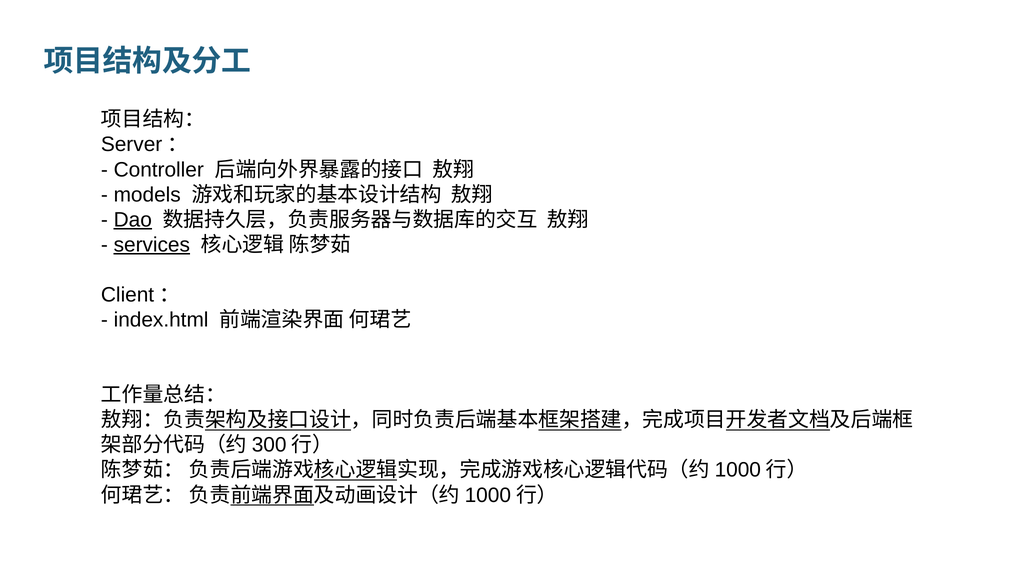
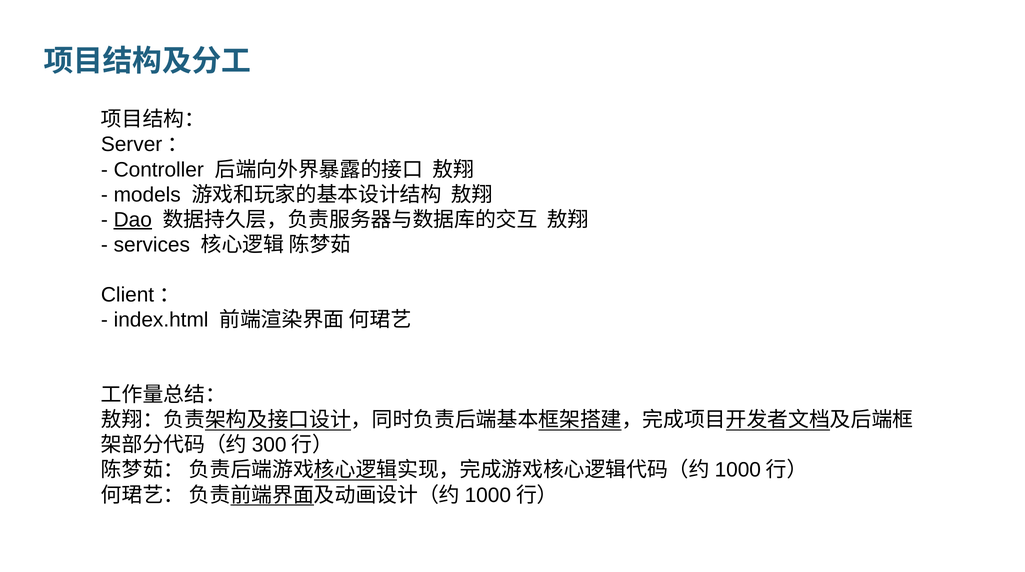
services underline: present -> none
